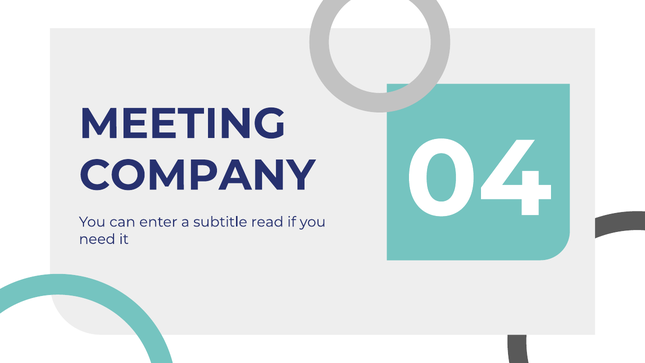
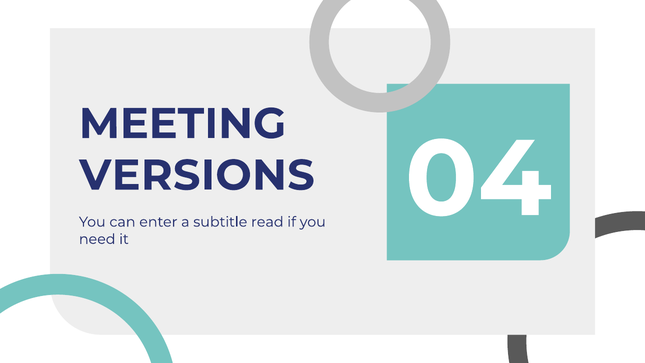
COMPANY: COMPANY -> VERSIONS
